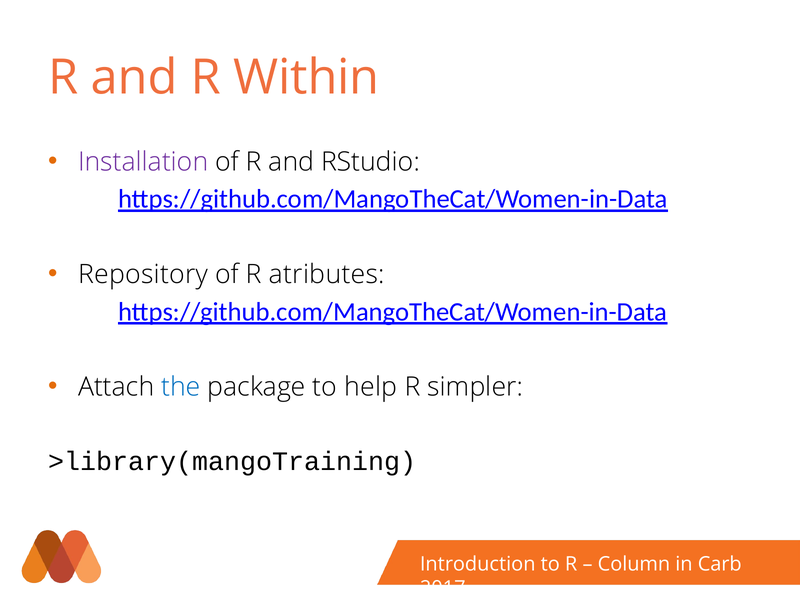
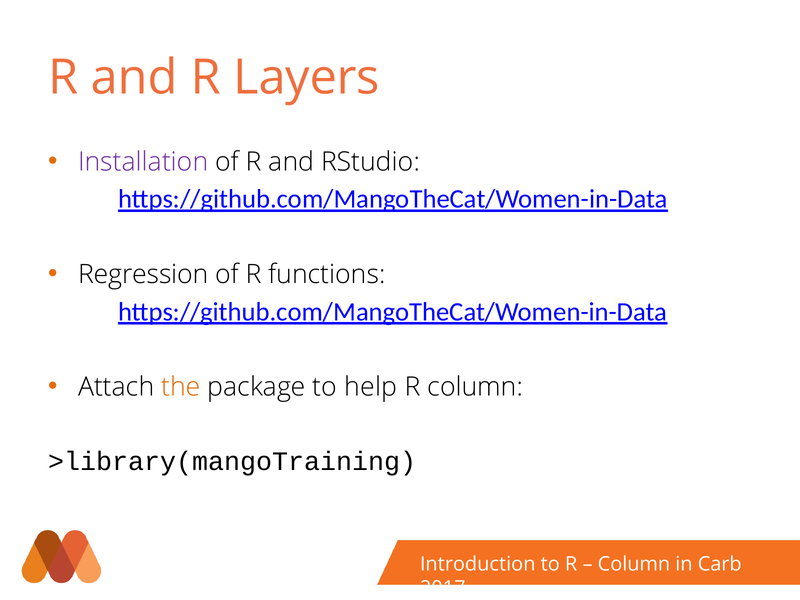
Within: Within -> Layers
Repository: Repository -> Regression
atributes: atributes -> functions
the colour: blue -> orange
R simpler: simpler -> column
